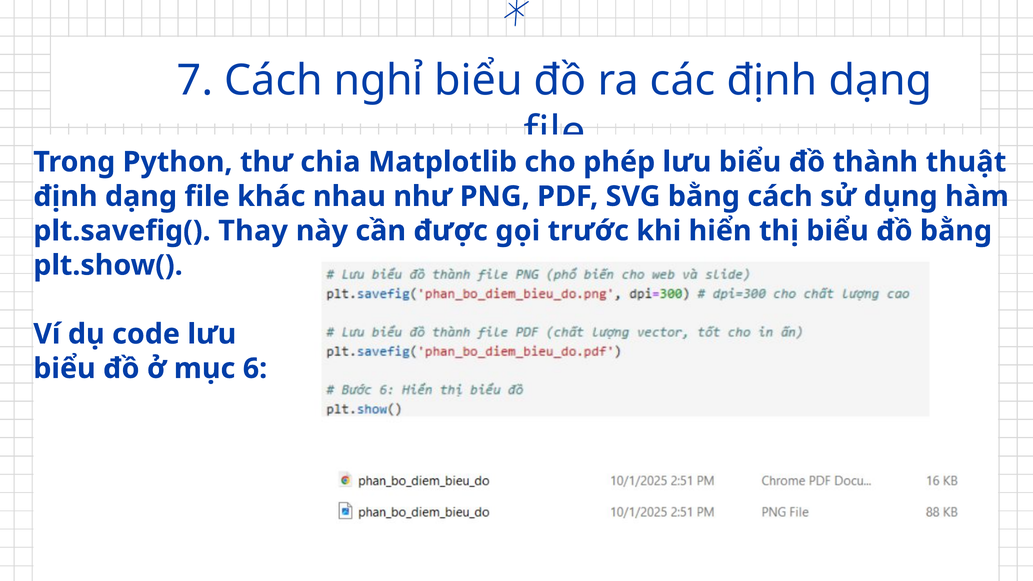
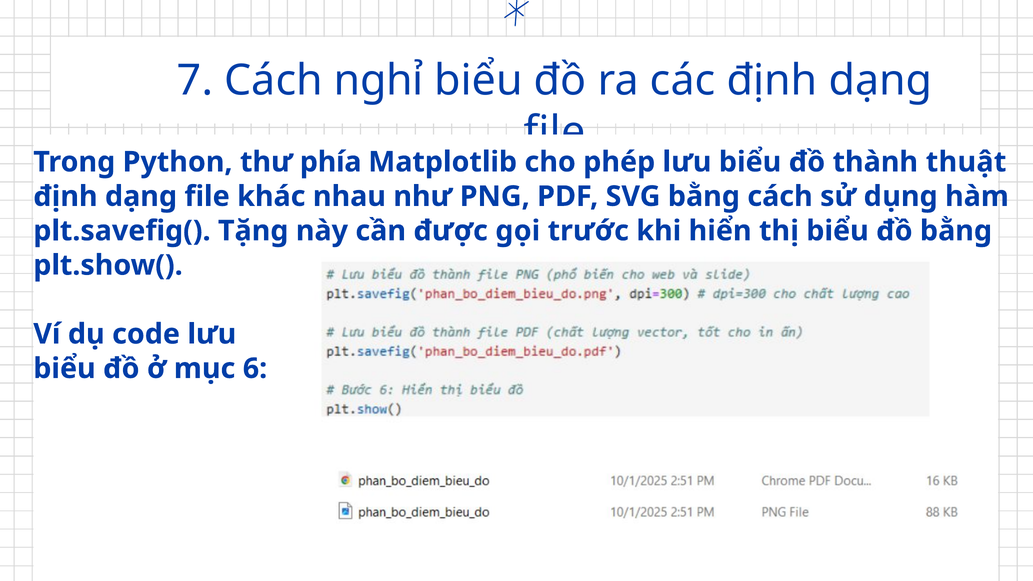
chia: chia -> phía
Thay: Thay -> Tặng
